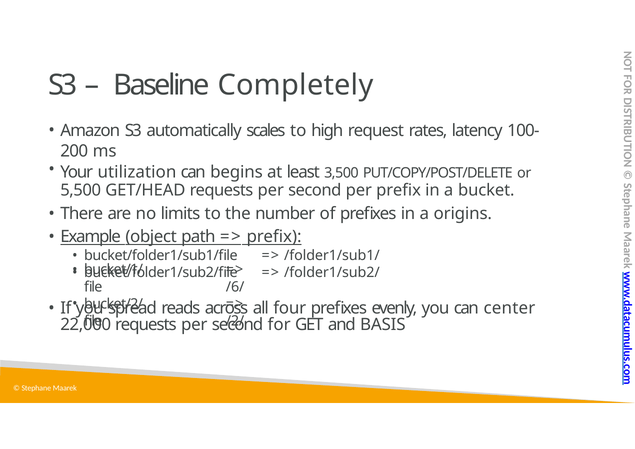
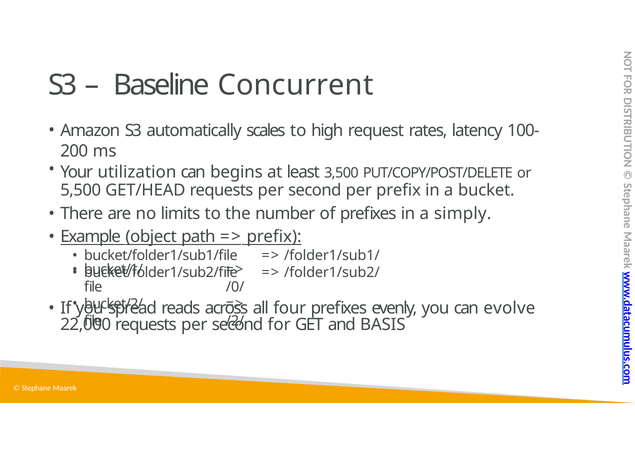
Completely: Completely -> Concurrent
origins: origins -> simply
/6/: /6/ -> /0/
center: center -> evolve
